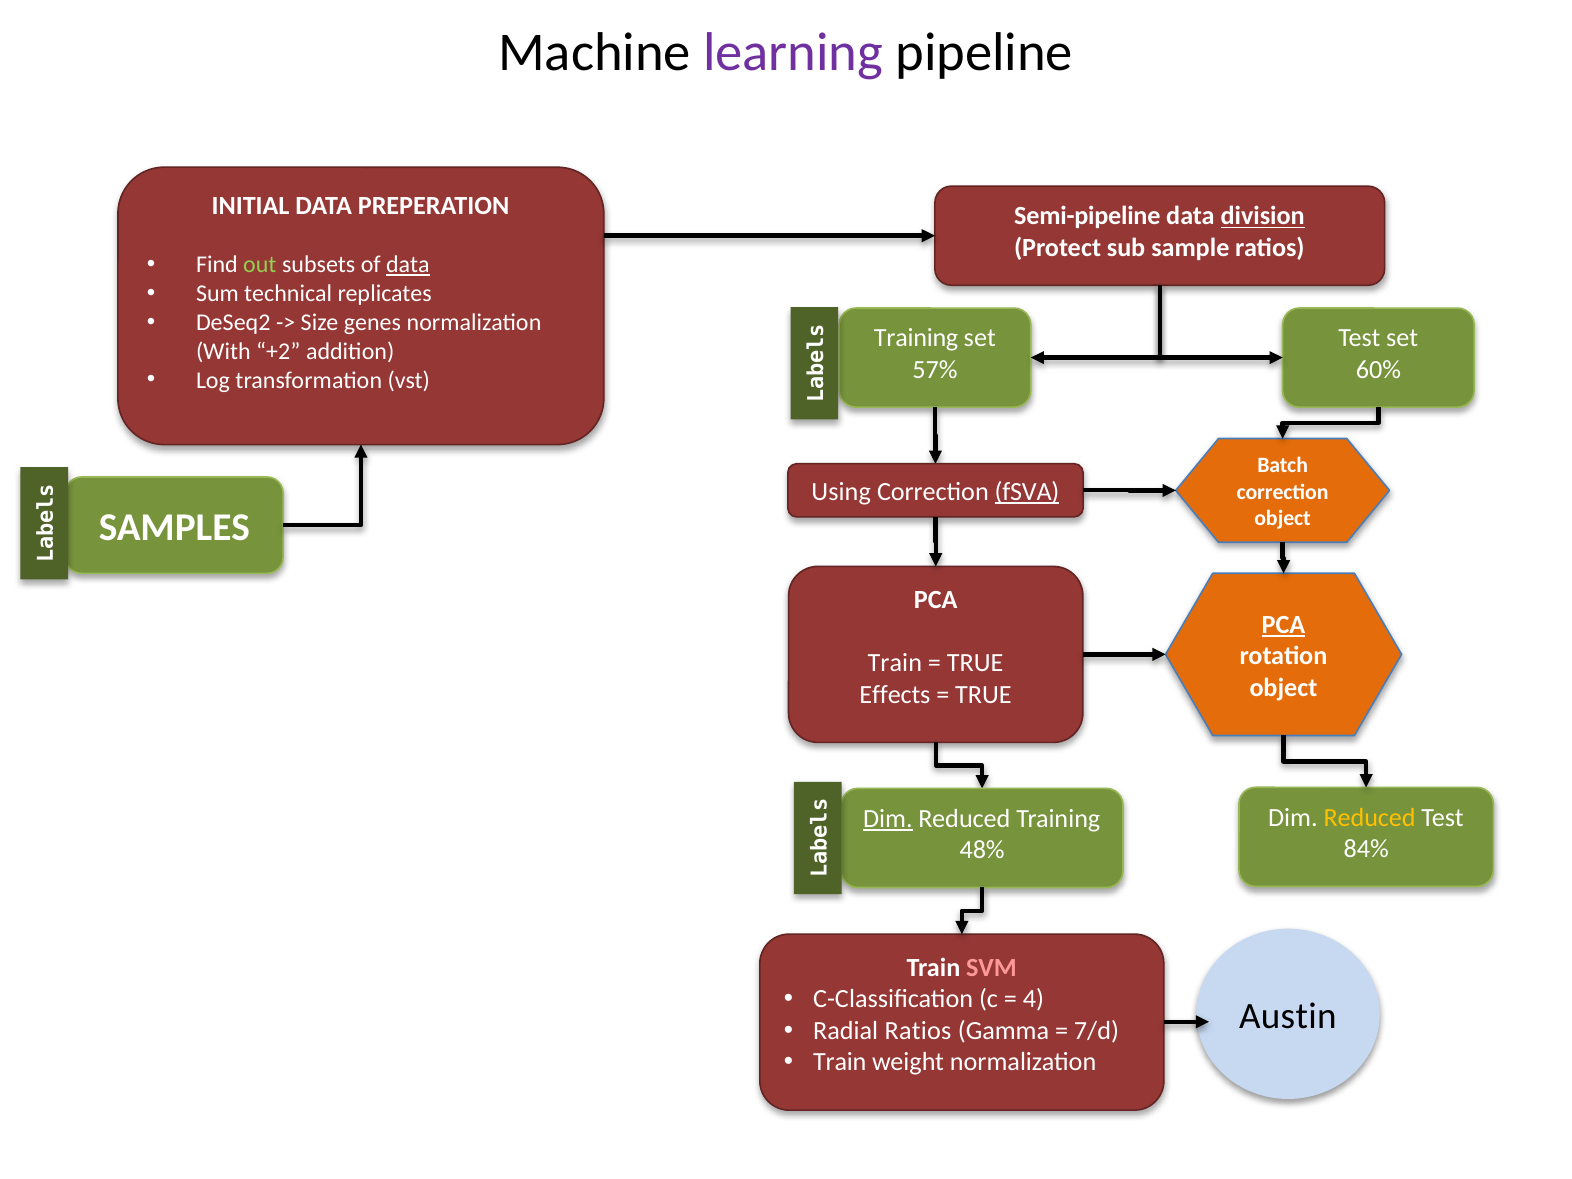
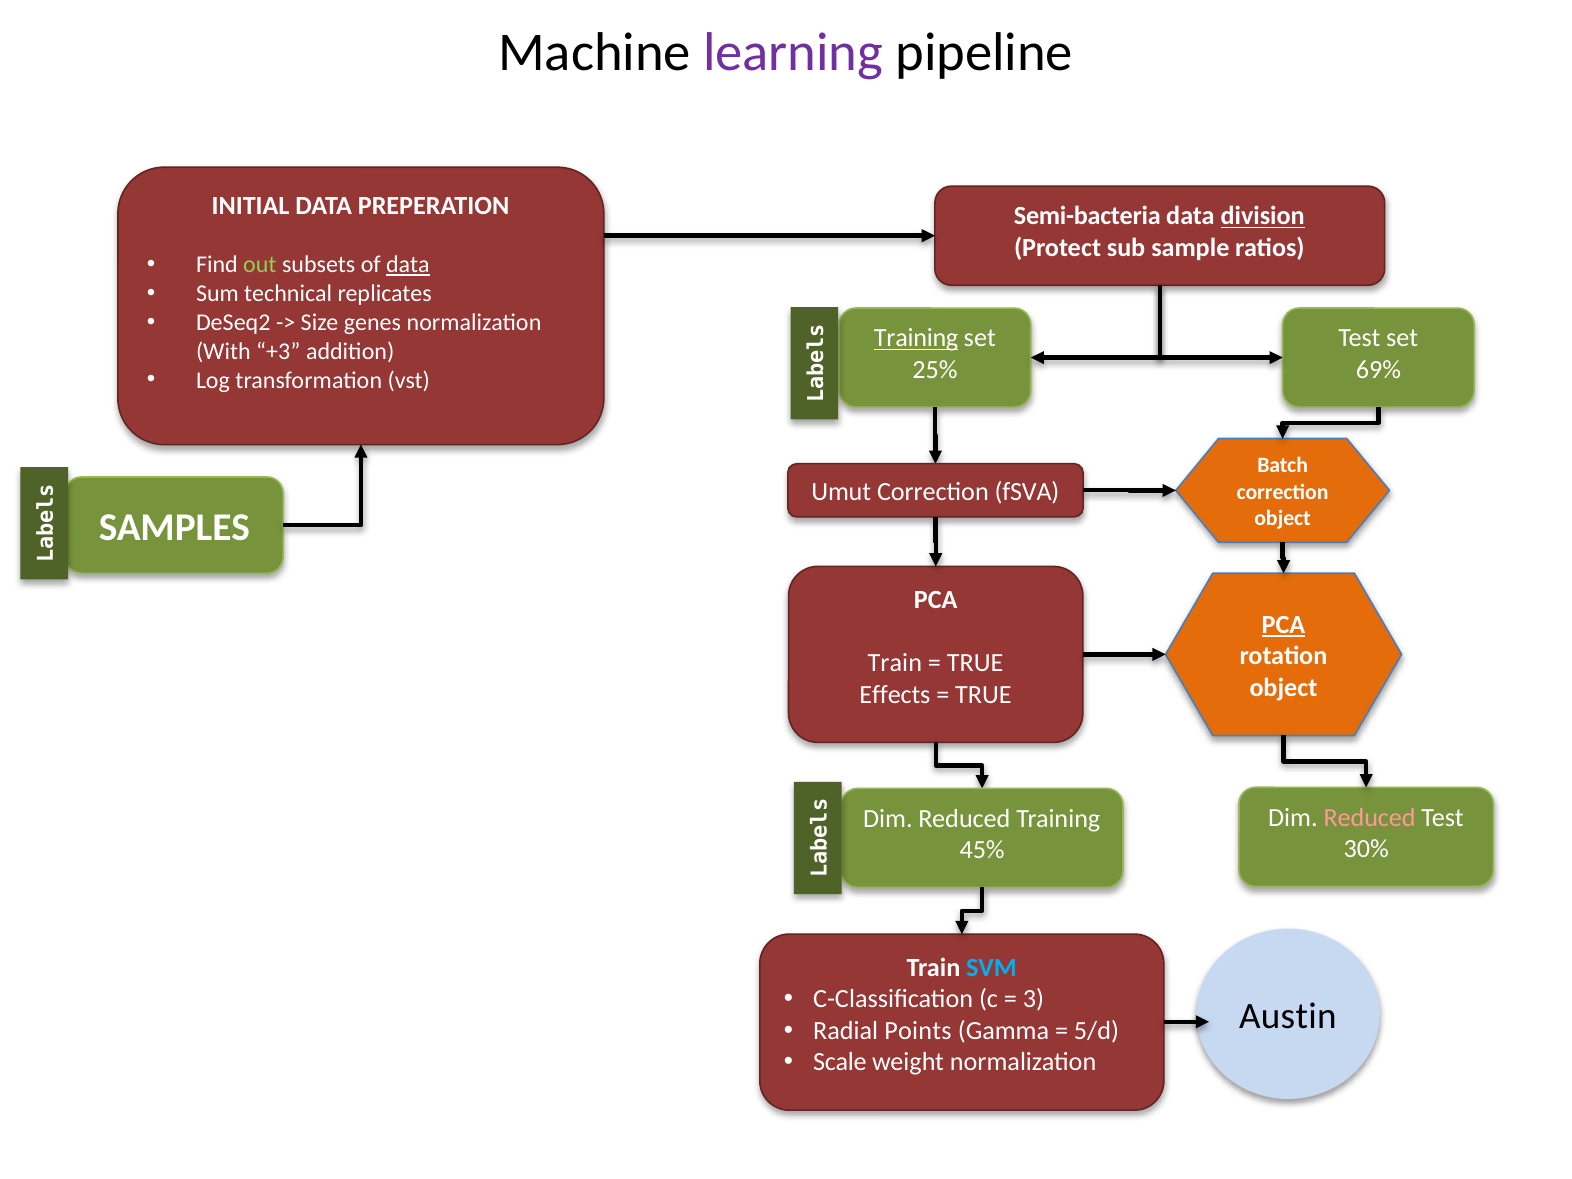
Semi-pipeline: Semi-pipeline -> Semi-bacteria
Training at (916, 338) underline: none -> present
+2: +2 -> +3
57%: 57% -> 25%
60%: 60% -> 69%
Using: Using -> Umut
fSVA underline: present -> none
Reduced at (1370, 817) colour: yellow -> pink
Dim at (888, 819) underline: present -> none
84%: 84% -> 30%
48%: 48% -> 45%
SVM colour: pink -> light blue
4: 4 -> 3
Radial Ratios: Ratios -> Points
7/d: 7/d -> 5/d
Train at (840, 1062): Train -> Scale
